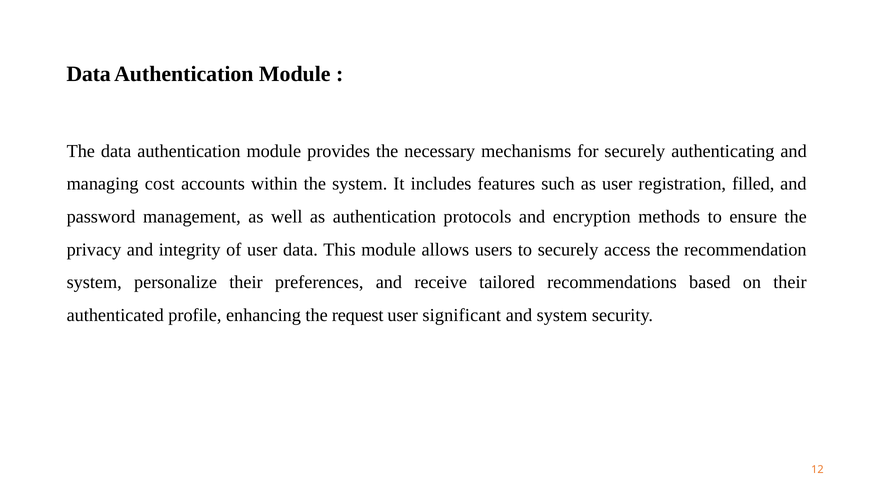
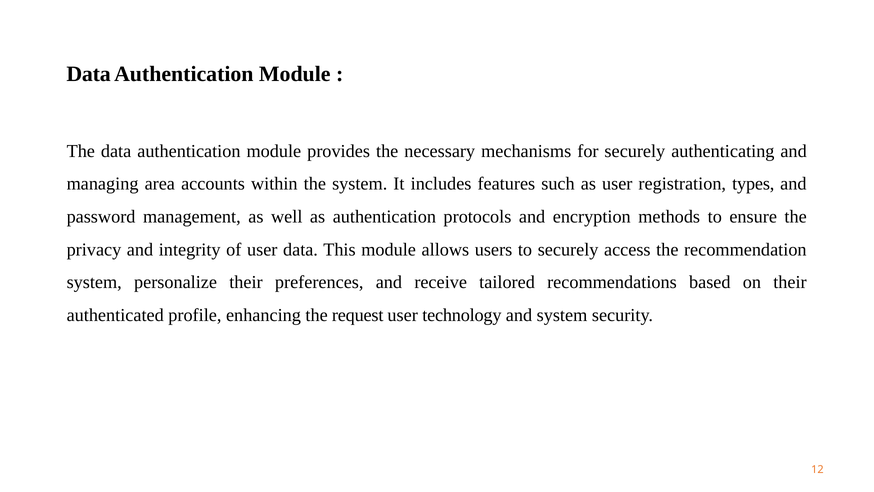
cost: cost -> area
filled: filled -> types
significant: significant -> technology
